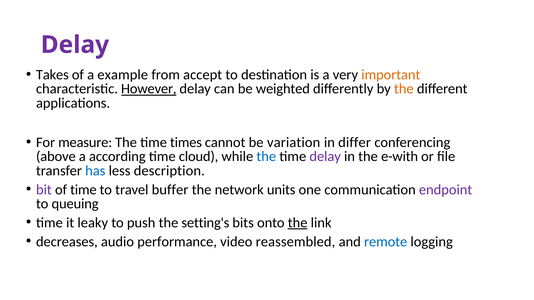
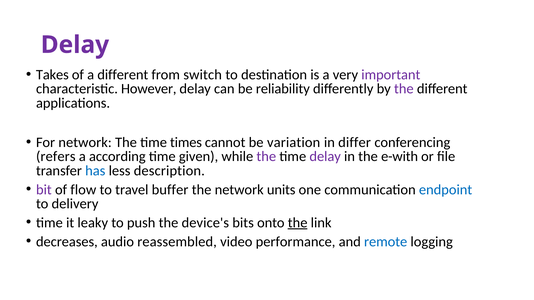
a example: example -> different
accept: accept -> switch
important colour: orange -> purple
However underline: present -> none
weighted: weighted -> reliability
the at (404, 89) colour: orange -> purple
For measure: measure -> network
above: above -> refers
cloud: cloud -> given
the at (266, 157) colour: blue -> purple
of time: time -> flow
endpoint colour: purple -> blue
queuing: queuing -> delivery
setting's: setting's -> device's
performance: performance -> reassembled
reassembled: reassembled -> performance
